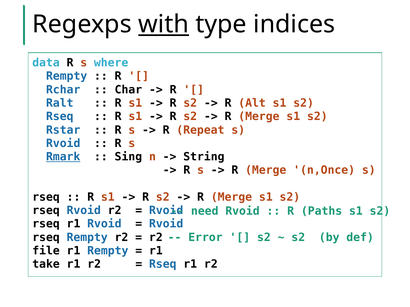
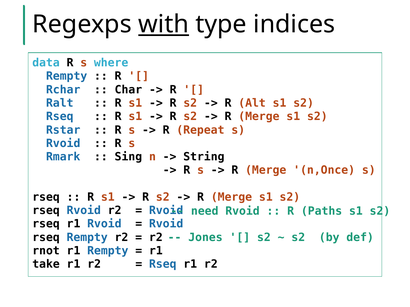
Rmark underline: present -> none
Error: Error -> Jones
file: file -> rnot
